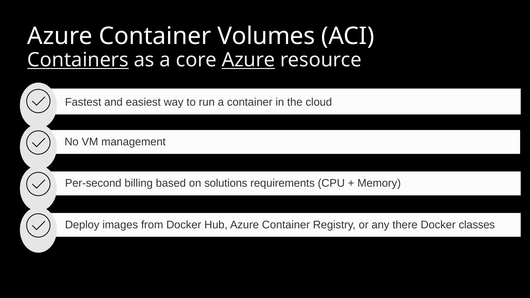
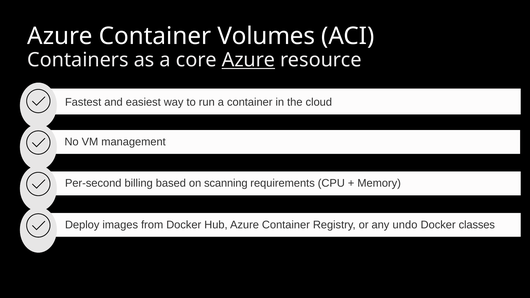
Containers underline: present -> none
solutions: solutions -> scanning
there: there -> undo
